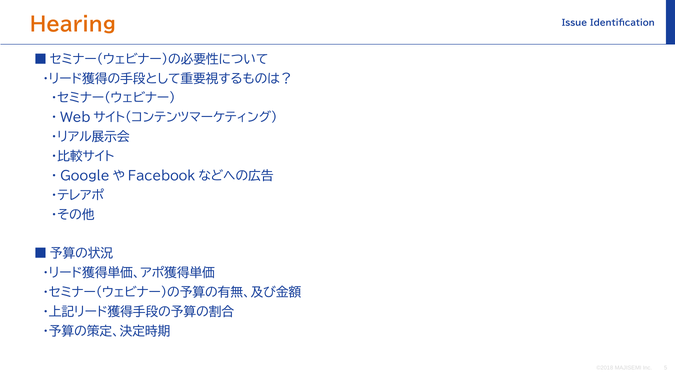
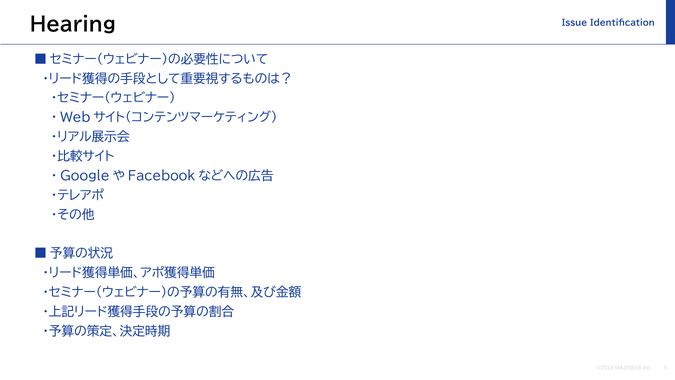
Hearing colour: orange -> black
